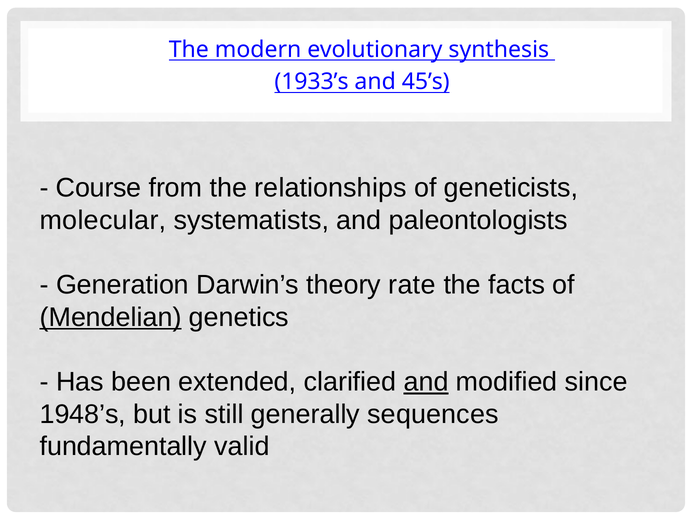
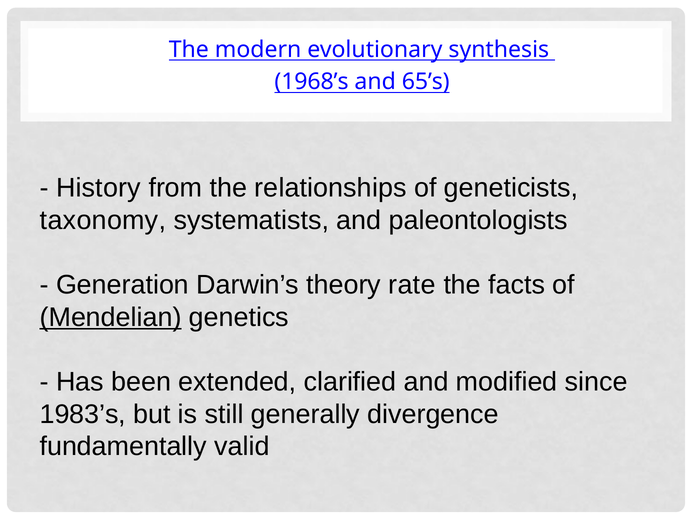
1933’s: 1933’s -> 1968’s
45’s: 45’s -> 65’s
Course: Course -> History
molecular: molecular -> taxonomy
and at (426, 382) underline: present -> none
1948’s: 1948’s -> 1983’s
sequences: sequences -> divergence
